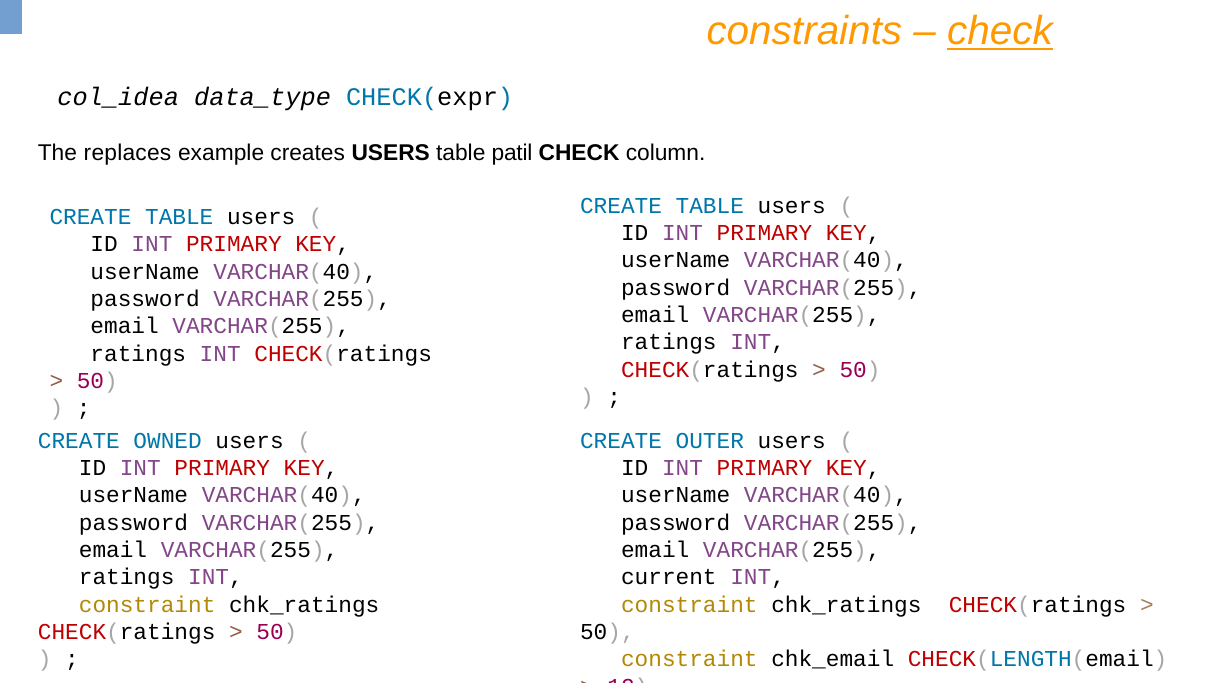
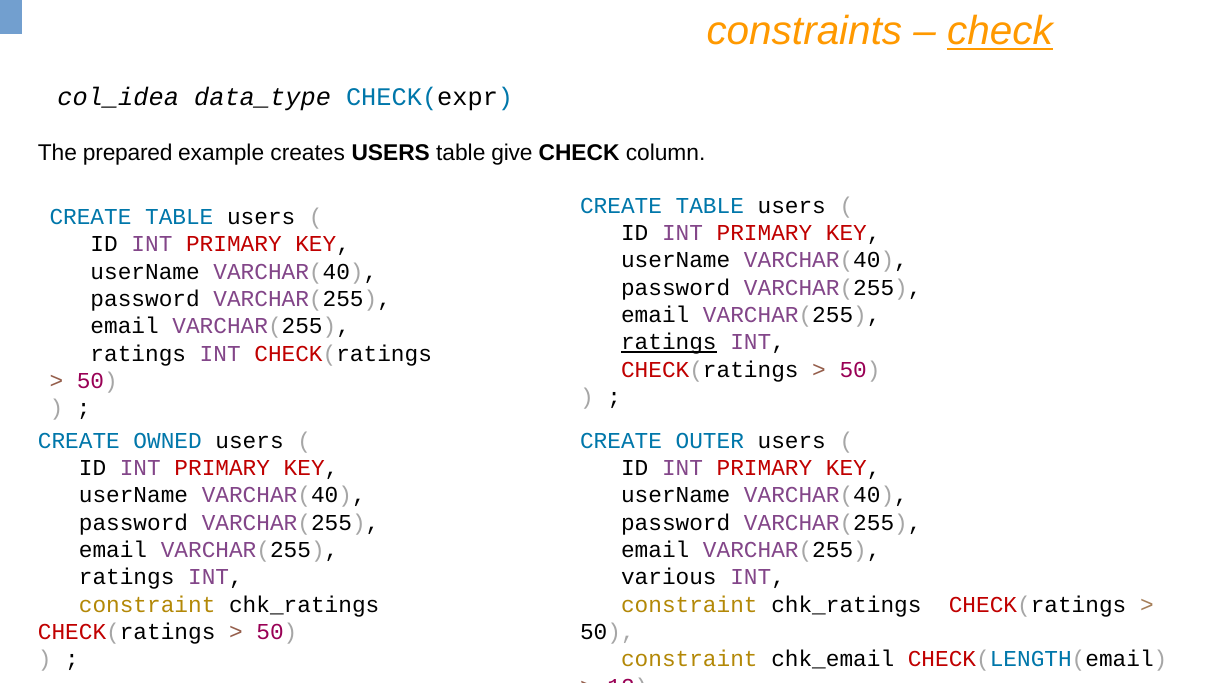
replaces: replaces -> prepared
patil: patil -> give
ratings at (669, 342) underline: none -> present
current: current -> various
